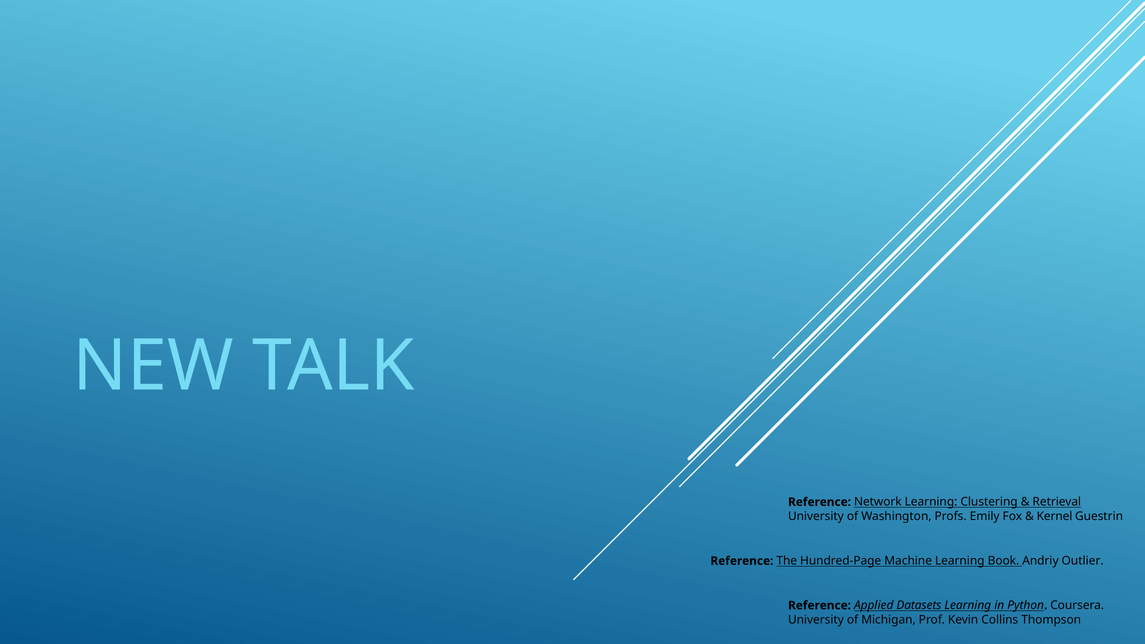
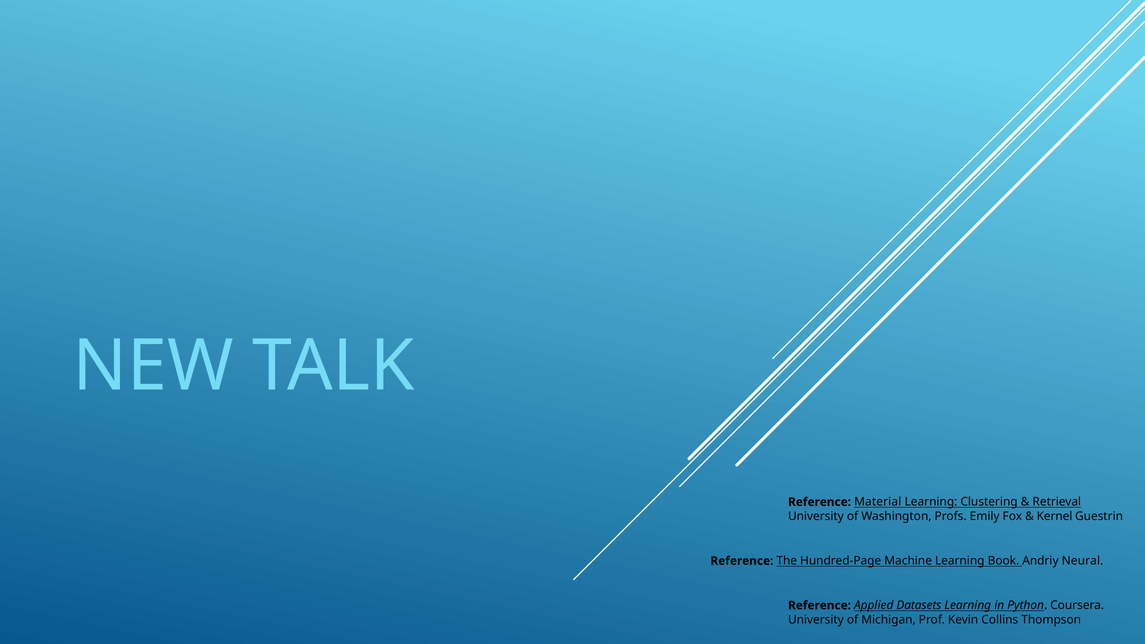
Network: Network -> Material
Outlier: Outlier -> Neural
